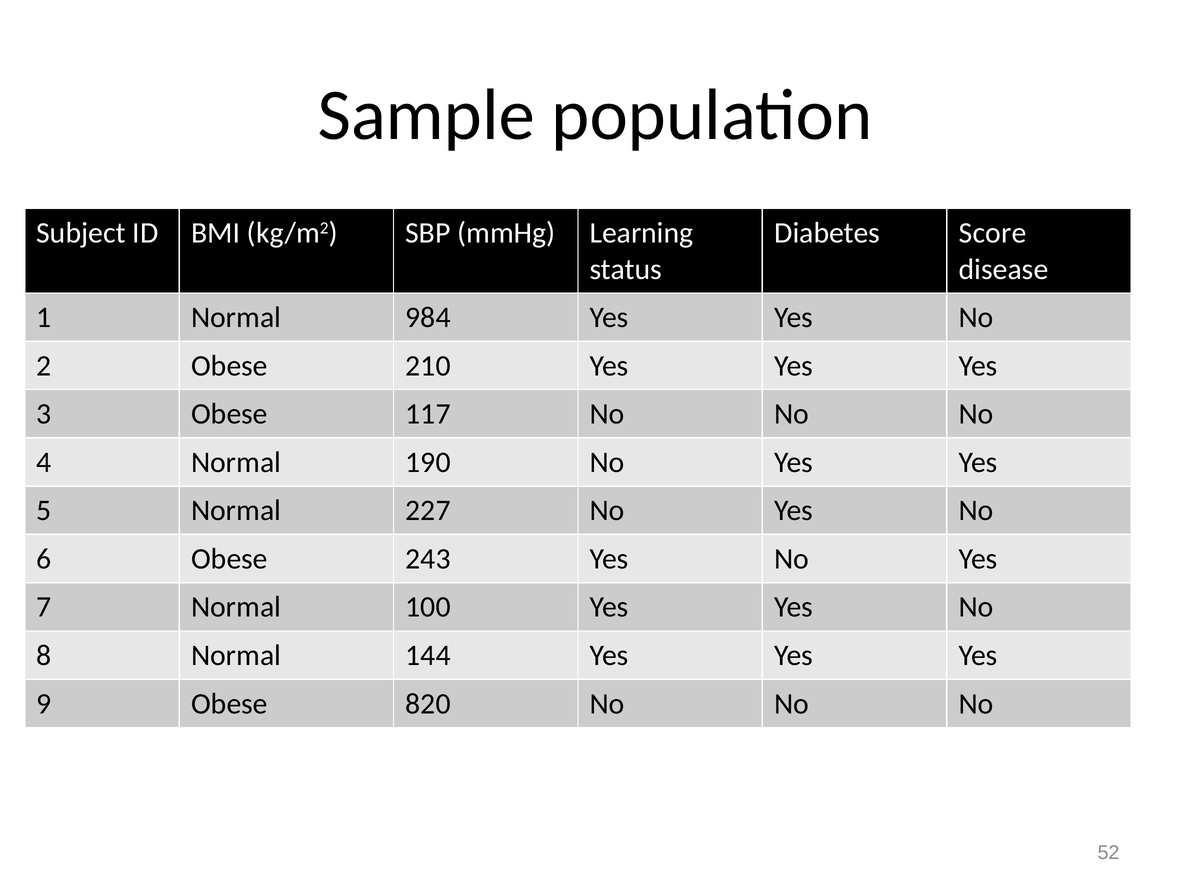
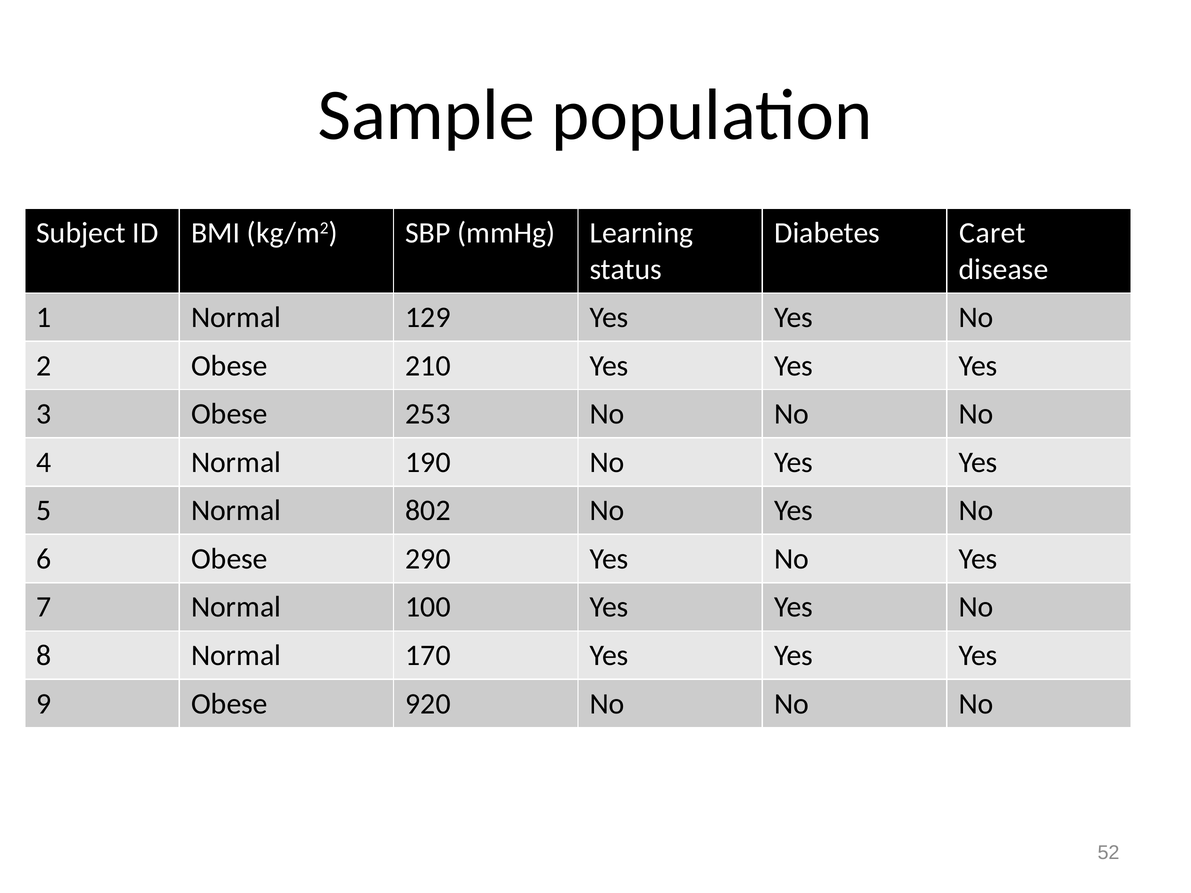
Score: Score -> Caret
984: 984 -> 129
117: 117 -> 253
227: 227 -> 802
243: 243 -> 290
144: 144 -> 170
820: 820 -> 920
